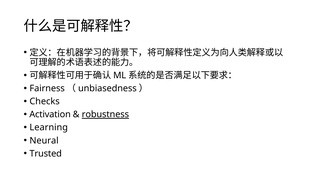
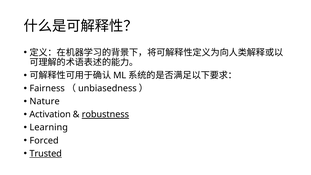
Checks: Checks -> Nature
Neural: Neural -> Forced
Trusted underline: none -> present
